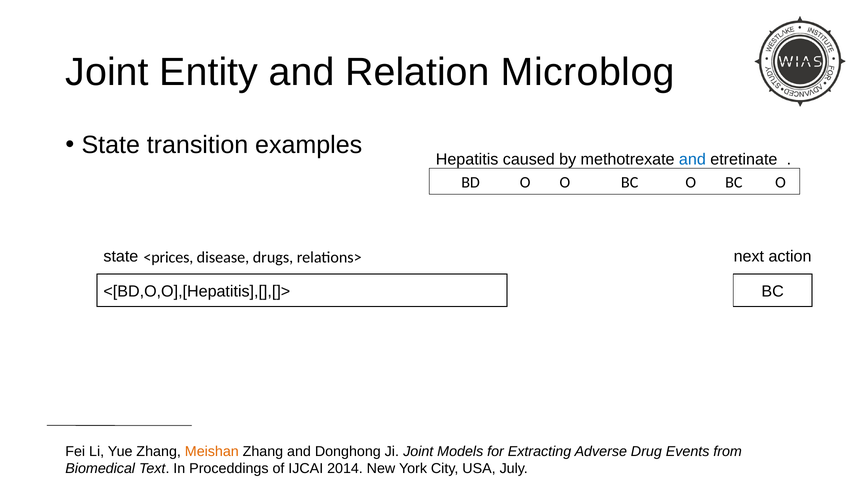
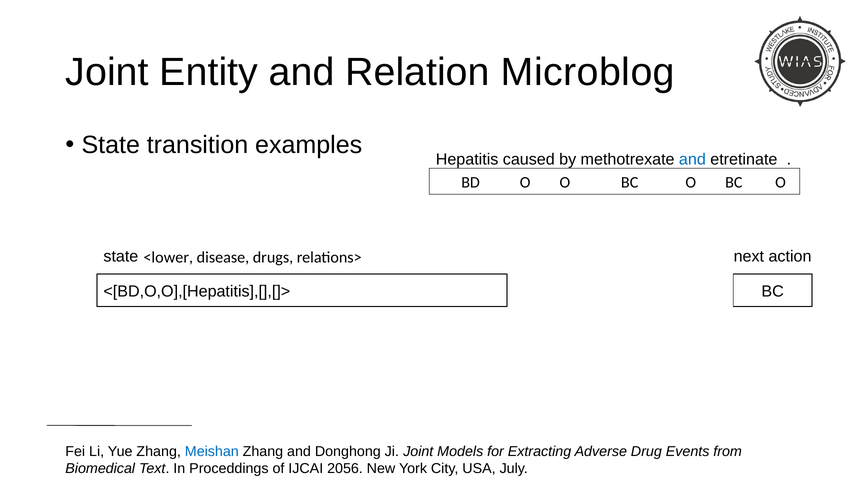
<prices: <prices -> <lower
Meishan colour: orange -> blue
2014: 2014 -> 2056
